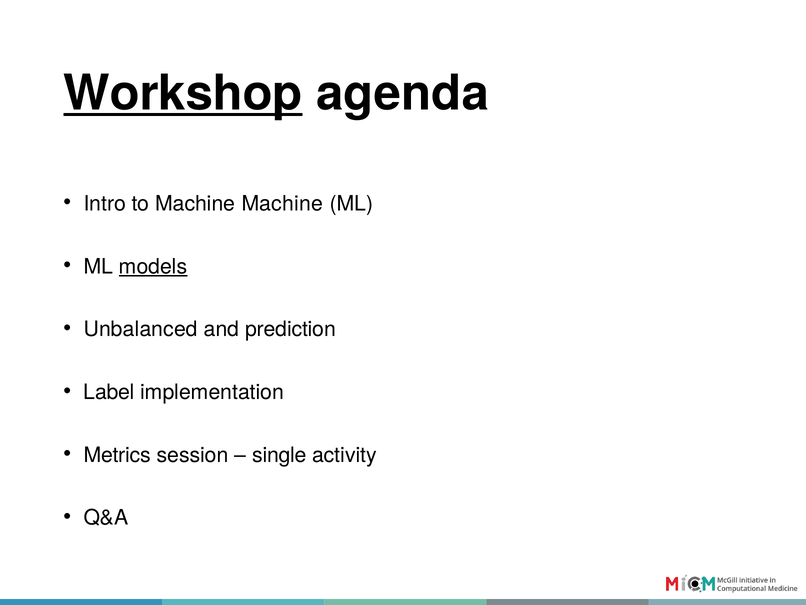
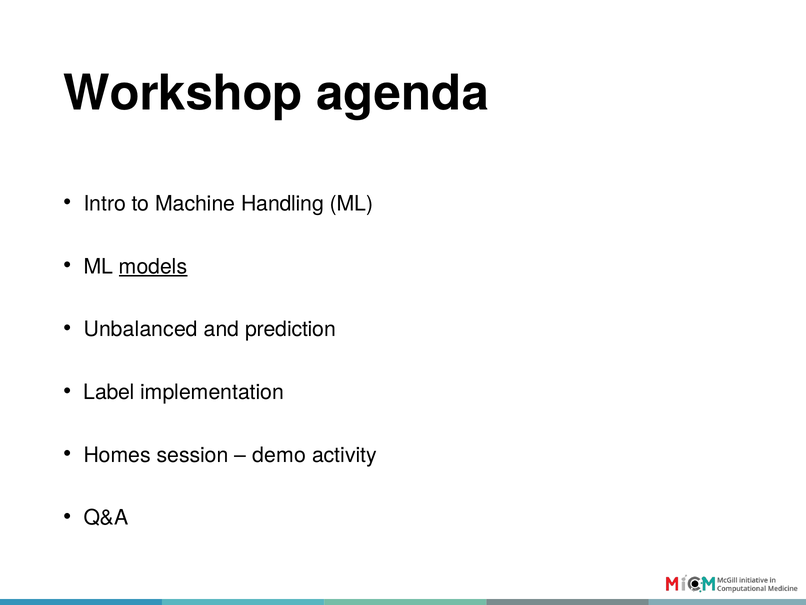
Workshop underline: present -> none
Machine Machine: Machine -> Handling
Metrics: Metrics -> Homes
single: single -> demo
